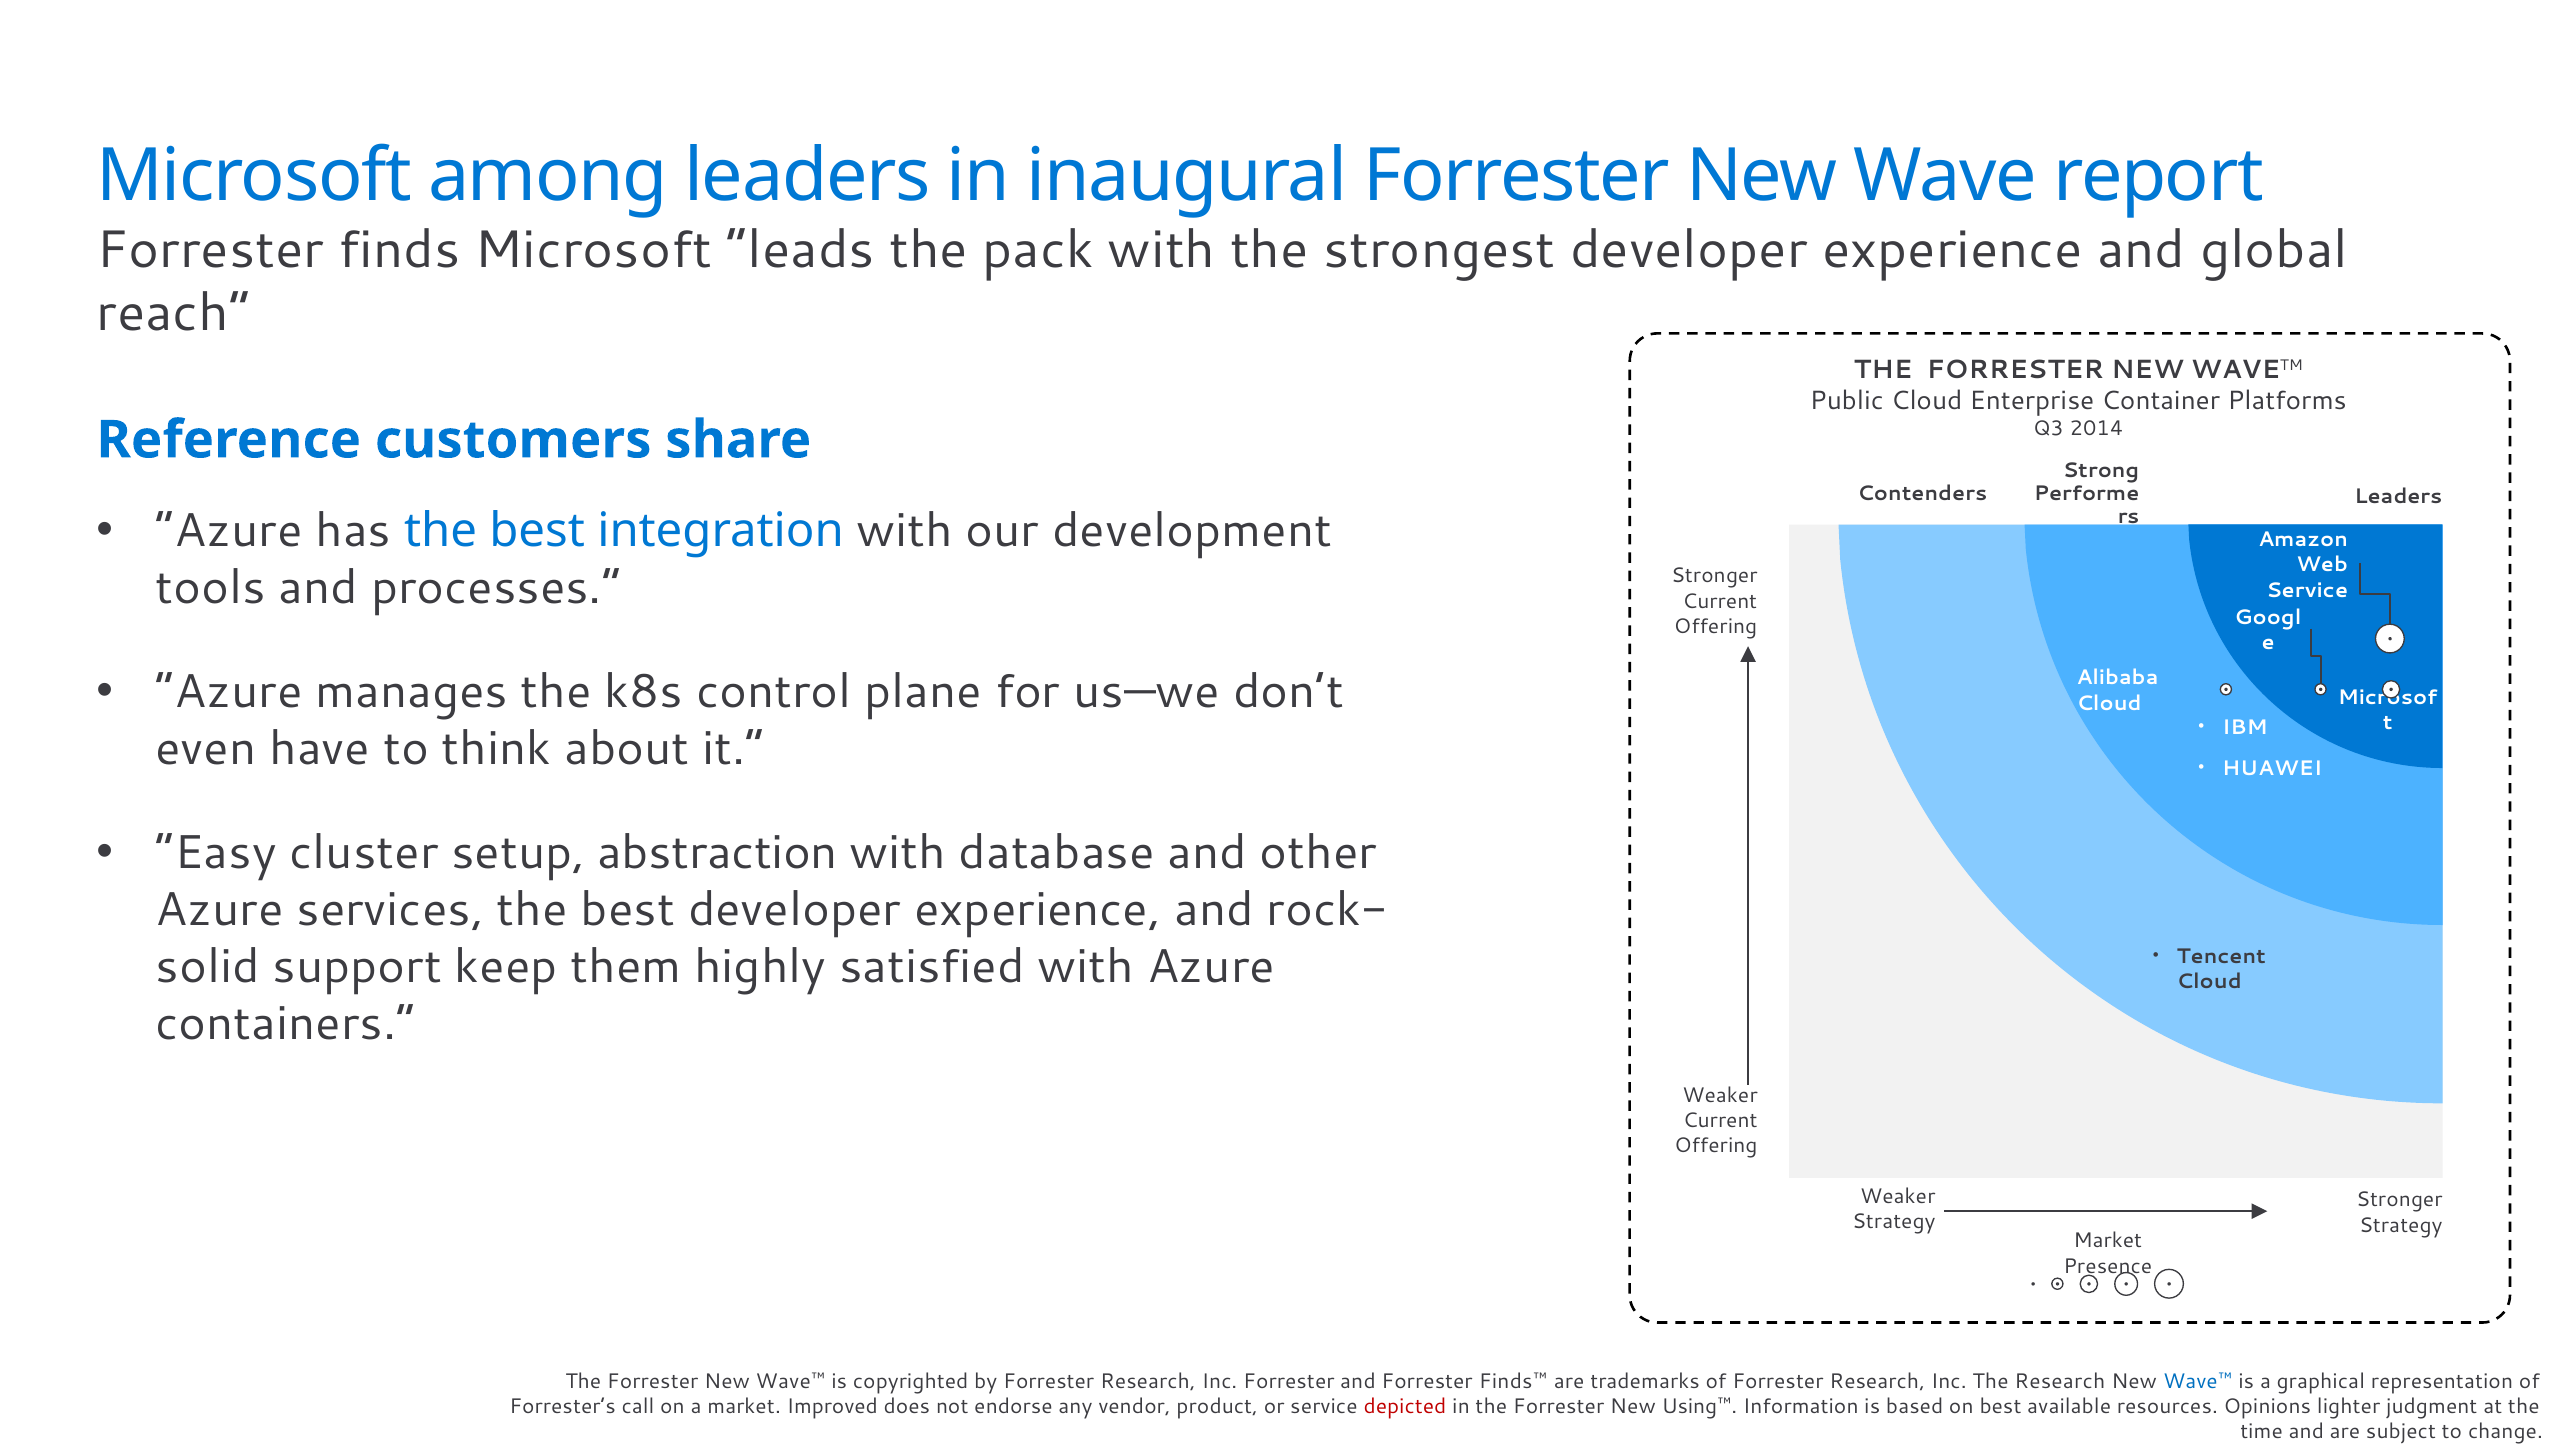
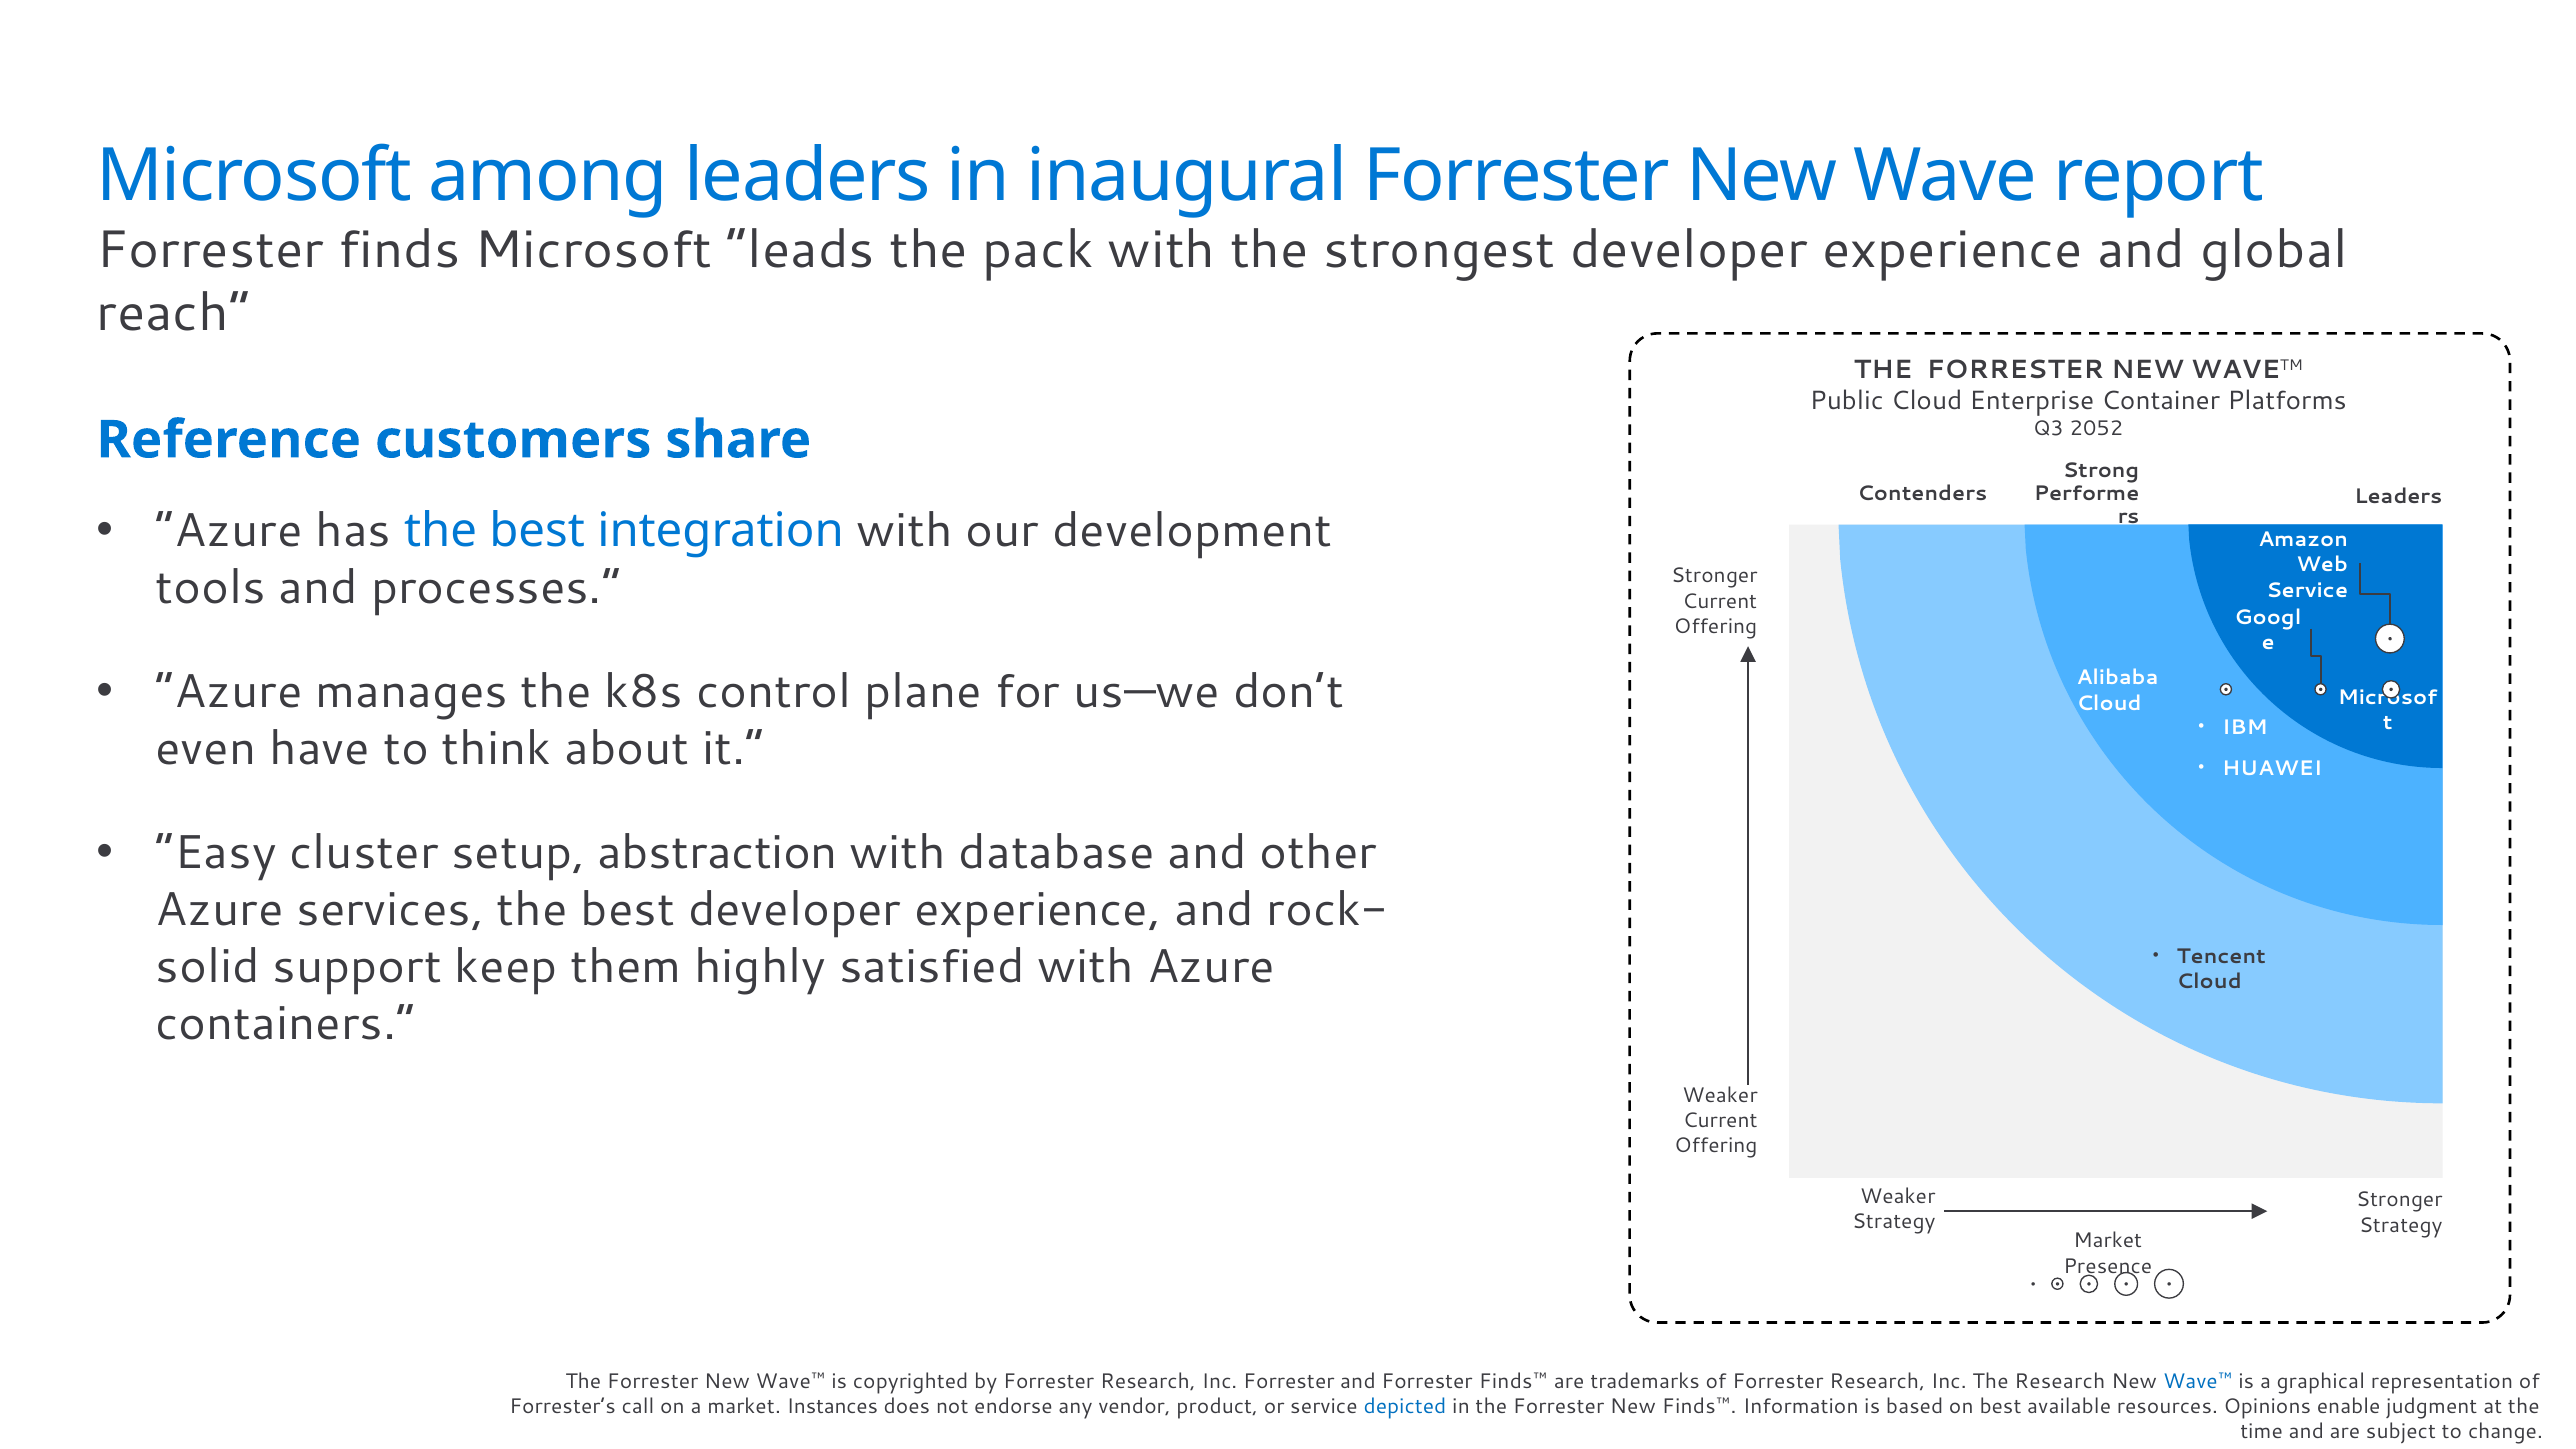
2014: 2014 -> 2052
Improved: Improved -> Instances
depicted colour: red -> blue
New Using™: Using™ -> Finds™
lighter: lighter -> enable
